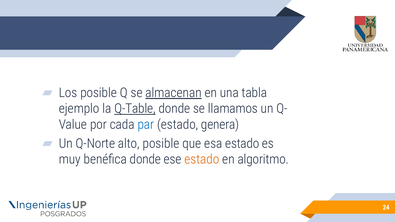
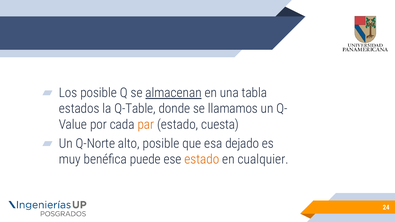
ejemplo: ejemplo -> estados
Q-Table underline: present -> none
par colour: blue -> orange
genera: genera -> cuesta
esa estado: estado -> dejado
benéfica donde: donde -> puede
algoritmo: algoritmo -> cualquier
